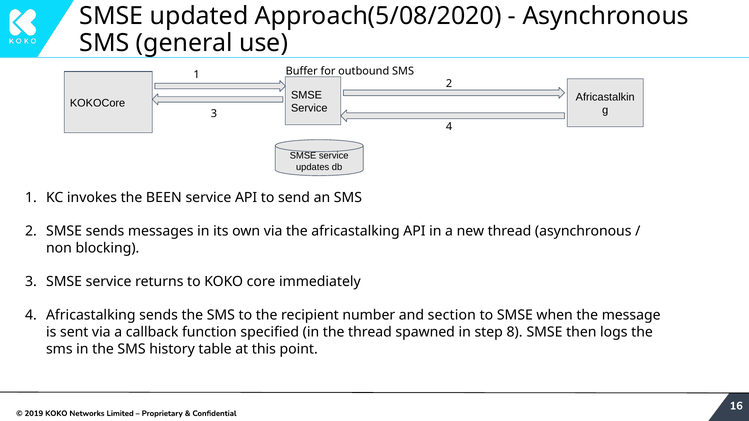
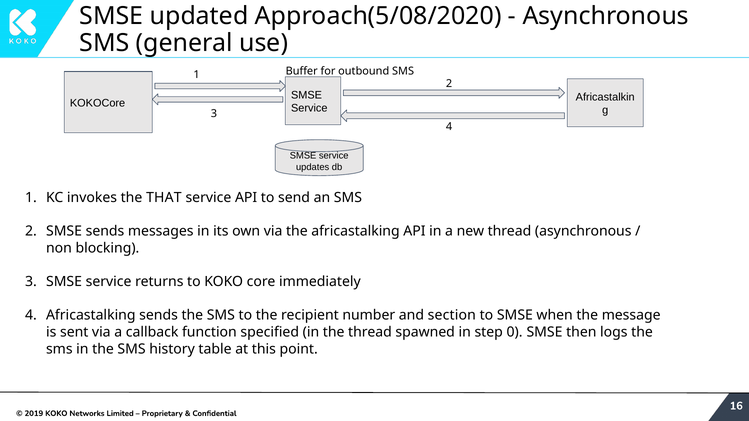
BEEN: BEEN -> THAT
8: 8 -> 0
